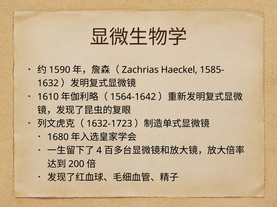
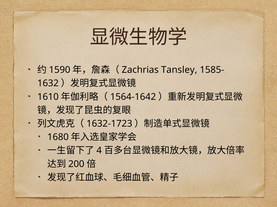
Haeckel: Haeckel -> Tansley
